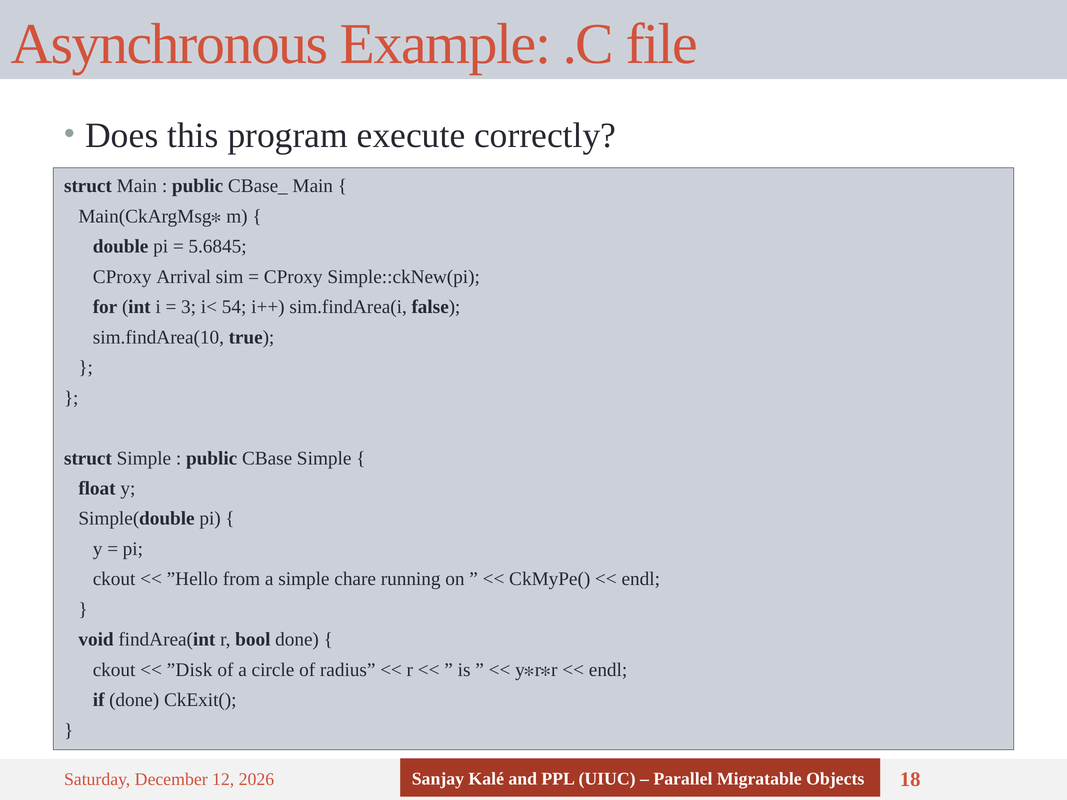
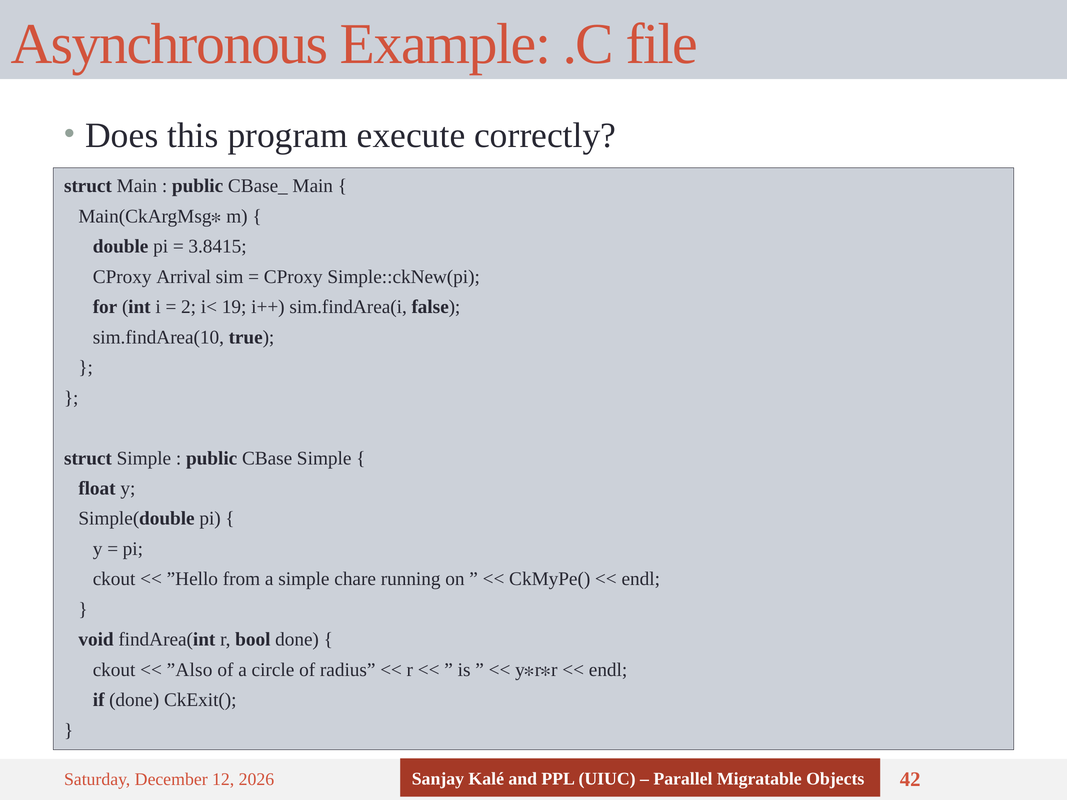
5.6845: 5.6845 -> 3.8415
3: 3 -> 2
54: 54 -> 19
”Disk: ”Disk -> ”Also
18: 18 -> 42
